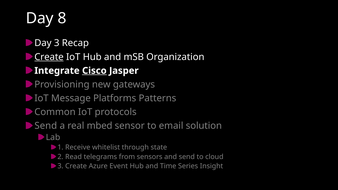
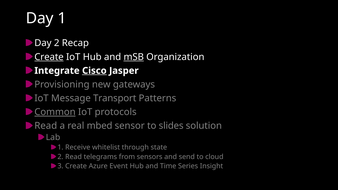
Day 8: 8 -> 1
Day 3: 3 -> 2
mSB underline: none -> present
Platforms: Platforms -> Transport
Common underline: none -> present
Send at (46, 126): Send -> Read
email: email -> slides
